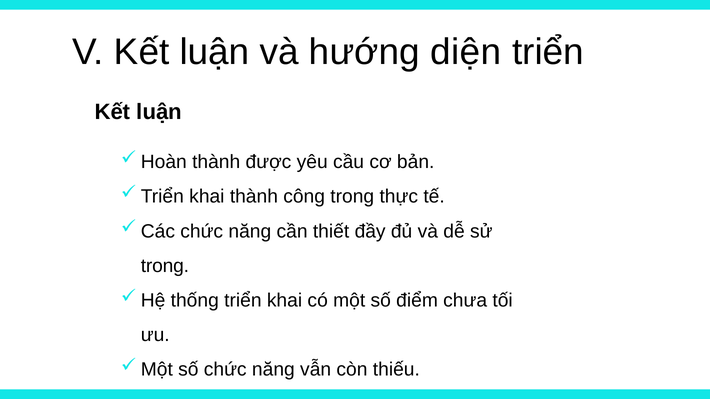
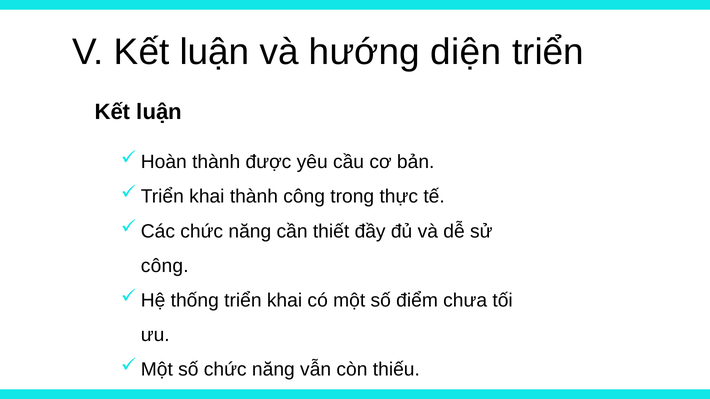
trong at (165, 266): trong -> công
